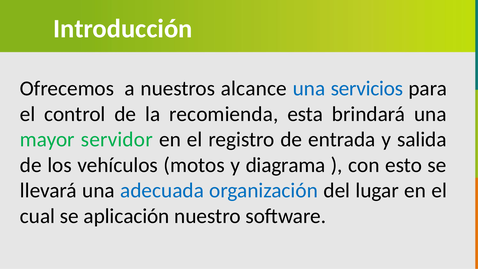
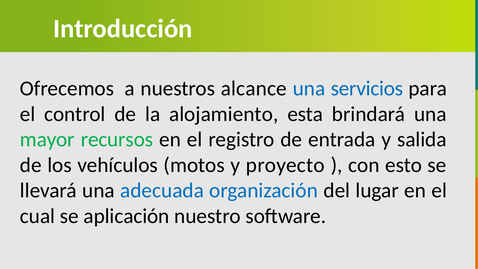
recomienda: recomienda -> alojamiento
servidor: servidor -> recursos
diagrama: diagrama -> proyecto
